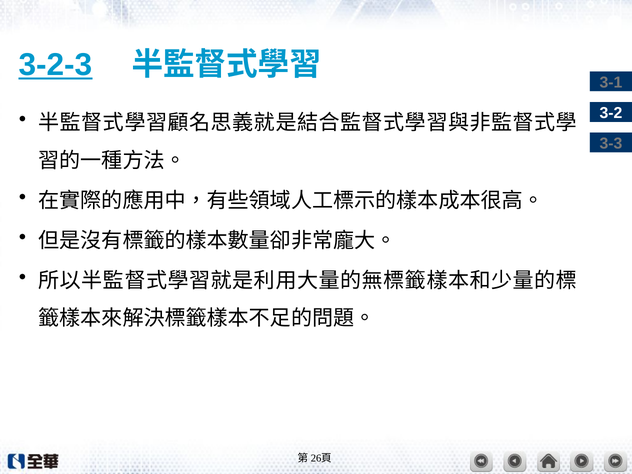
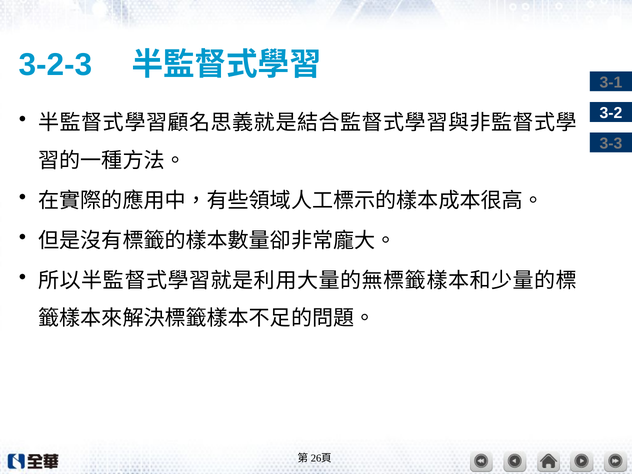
3-2-3 underline: present -> none
